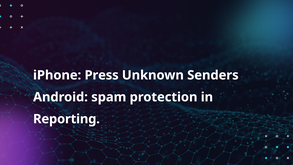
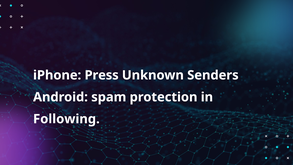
Reporting: Reporting -> Following
